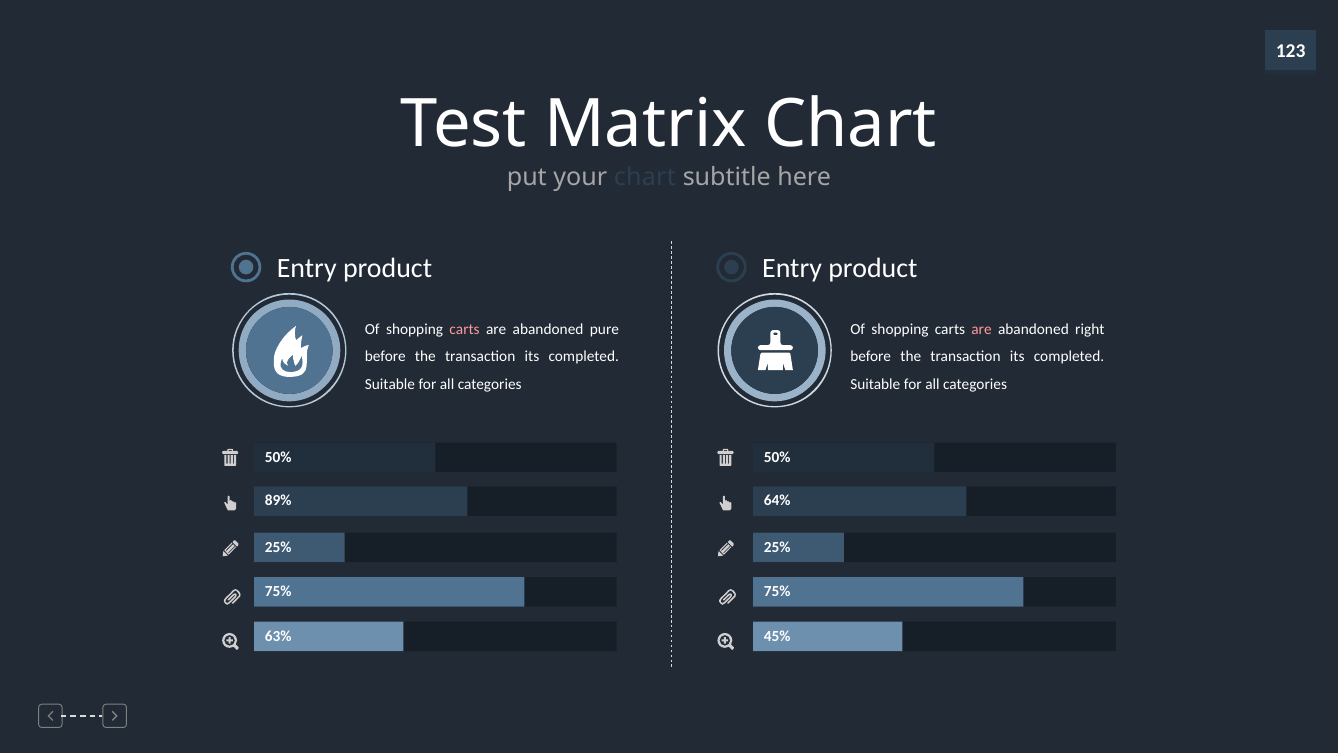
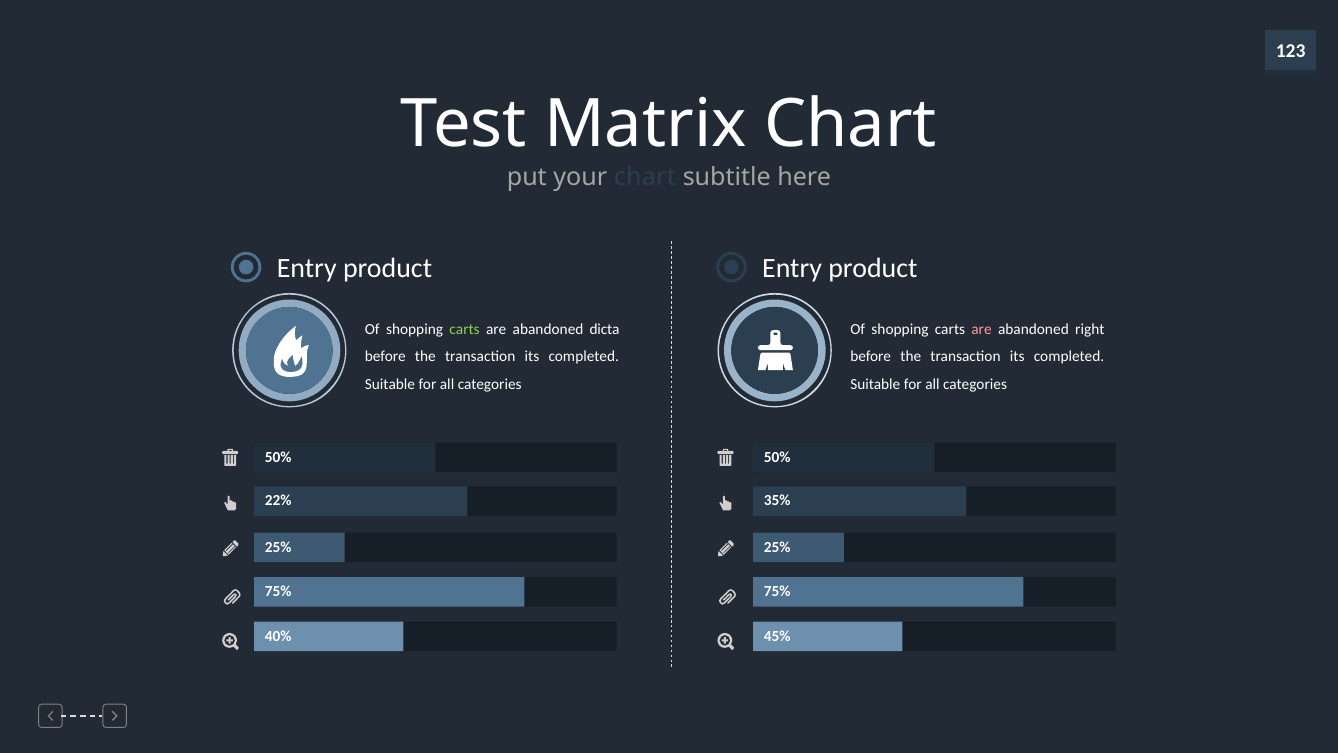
carts at (465, 329) colour: pink -> light green
pure: pure -> dicta
89%: 89% -> 22%
64%: 64% -> 35%
63%: 63% -> 40%
